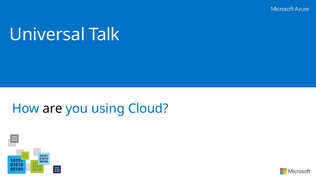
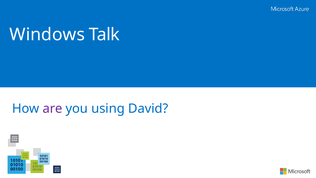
Universal: Universal -> Windows
are colour: black -> purple
Cloud: Cloud -> David
